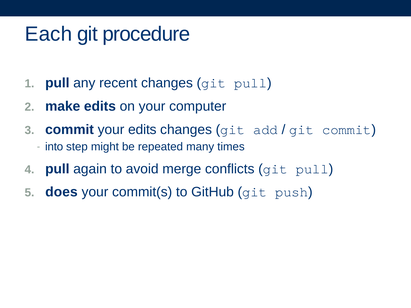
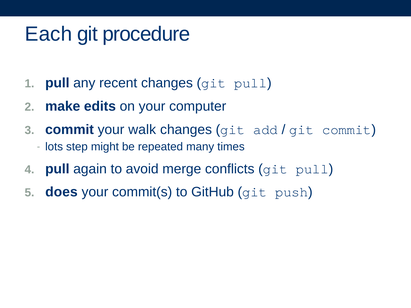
your edits: edits -> walk
into: into -> lots
